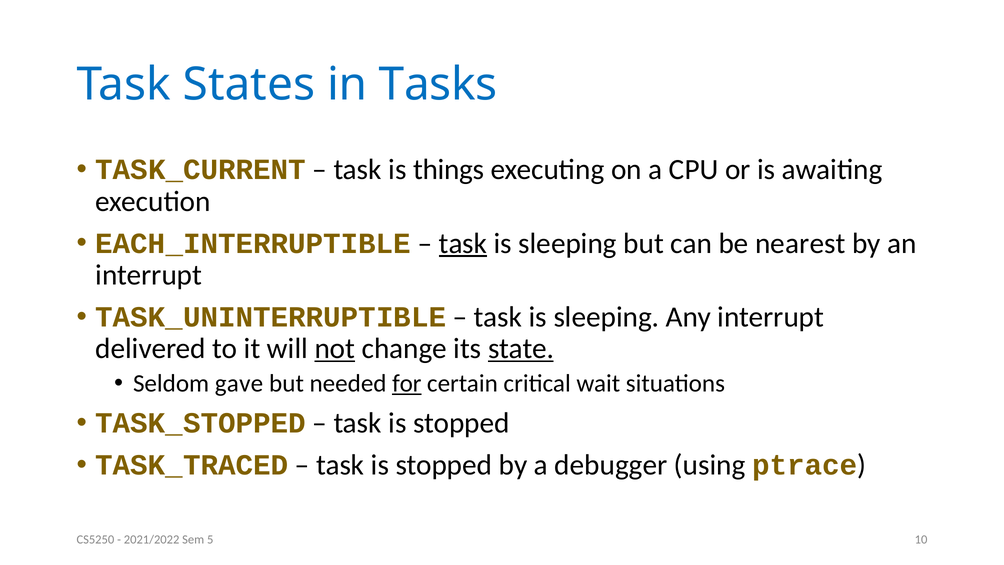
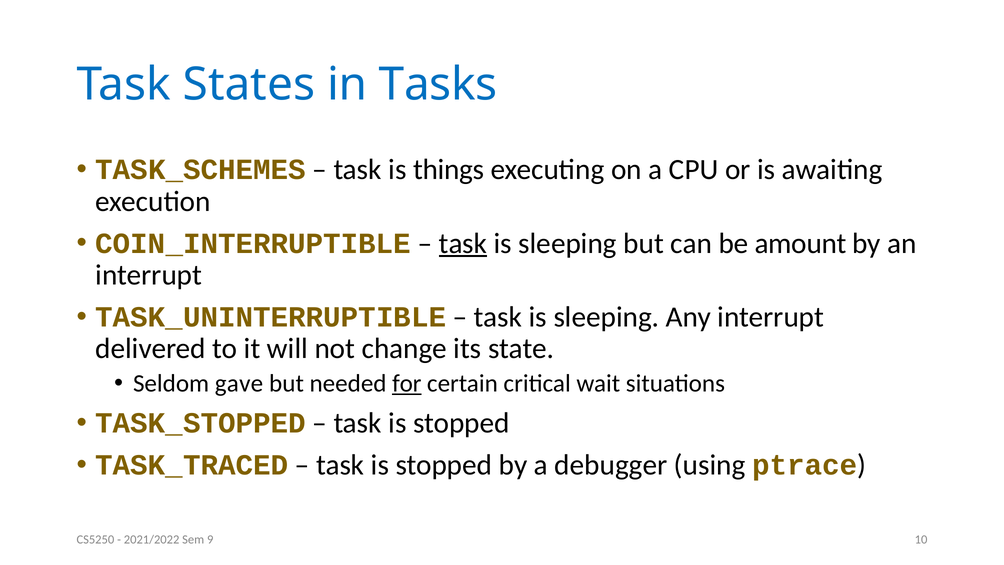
TASK_CURRENT: TASK_CURRENT -> TASK_SCHEMES
EACH_INTERRUPTIBLE: EACH_INTERRUPTIBLE -> COIN_INTERRUPTIBLE
nearest: nearest -> amount
not underline: present -> none
state underline: present -> none
5: 5 -> 9
